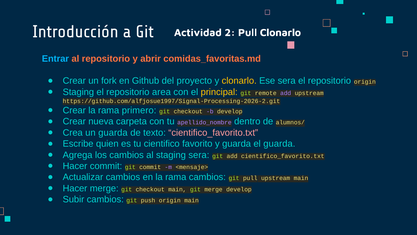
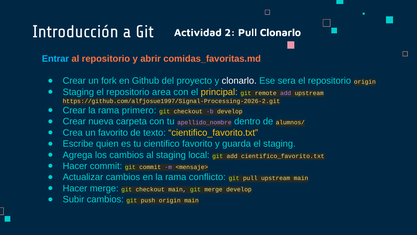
clonarlo at (239, 81) colour: yellow -> white
un guarda: guarda -> favorito
cientifico_favorito.txt at (213, 132) colour: pink -> yellow
el guarda: guarda -> staging
staging sera: sera -> local
rama cambios: cambios -> conflicto
